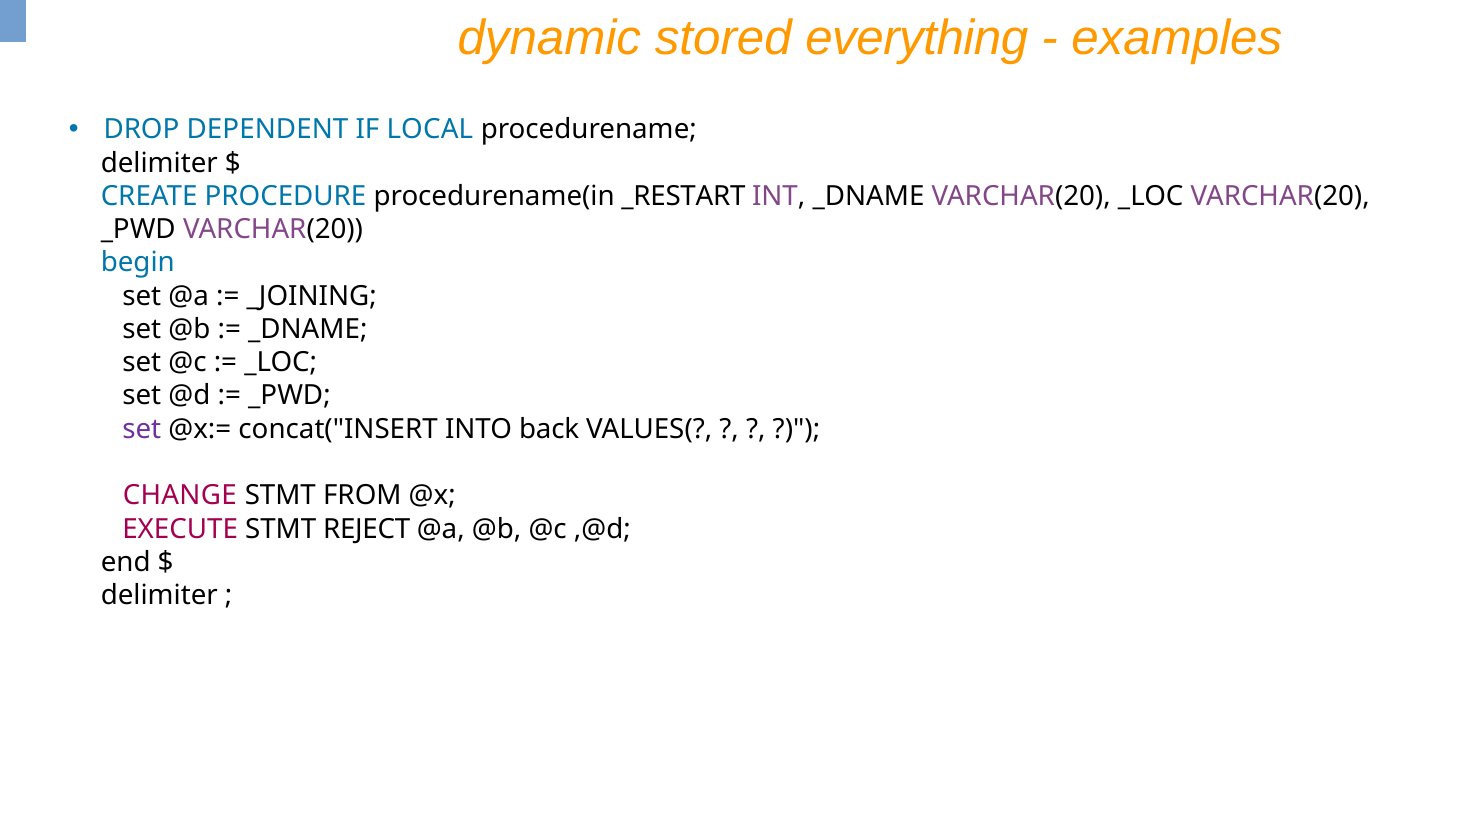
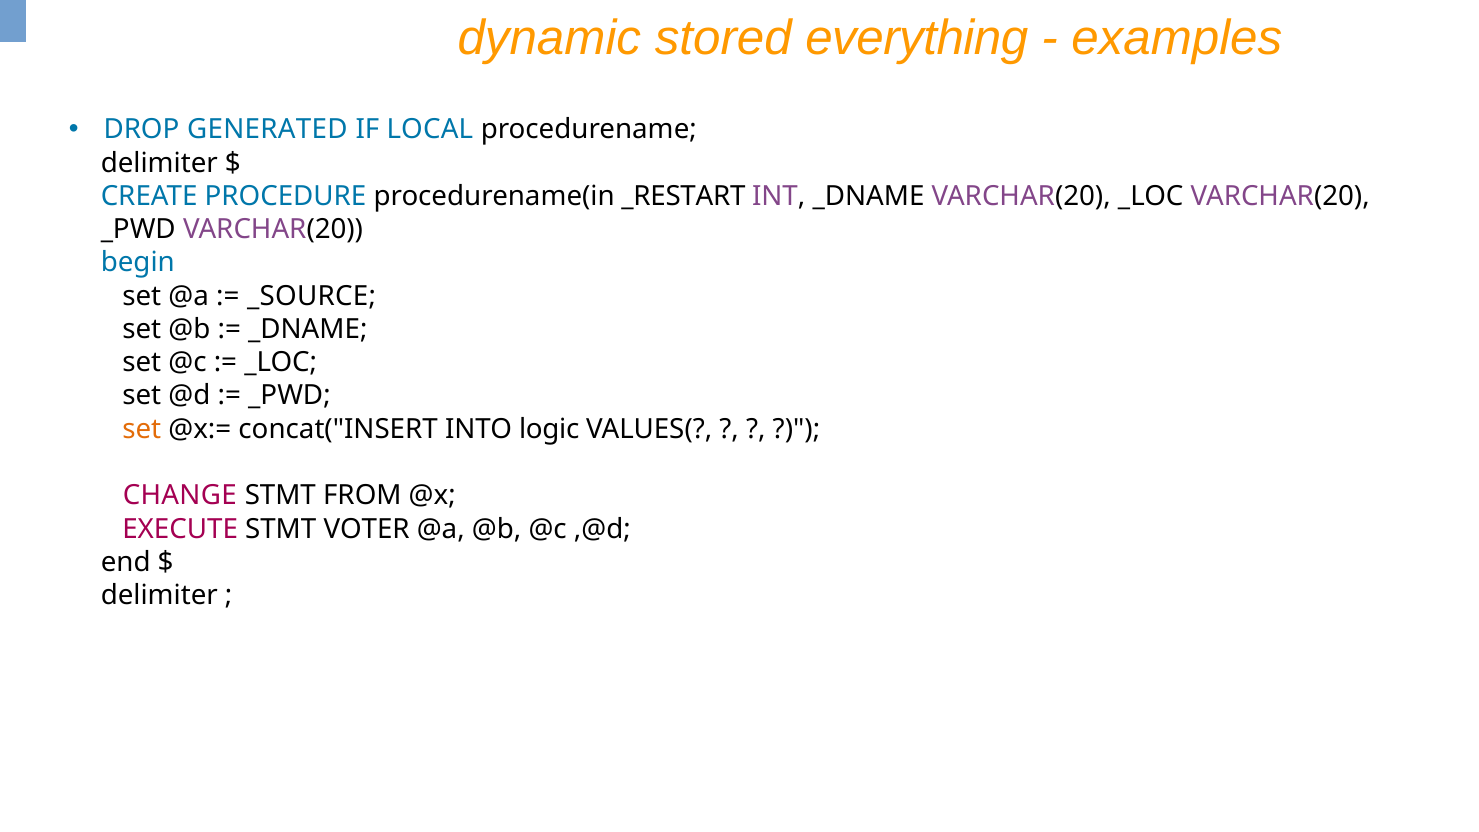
DEPENDENT: DEPENDENT -> GENERATED
_JOINING: _JOINING -> _SOURCE
set at (142, 429) colour: purple -> orange
back: back -> logic
REJECT: REJECT -> VOTER
